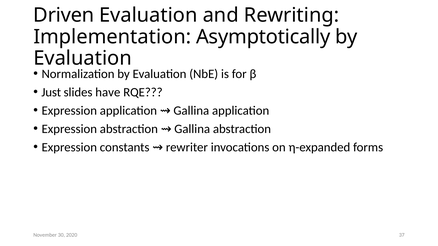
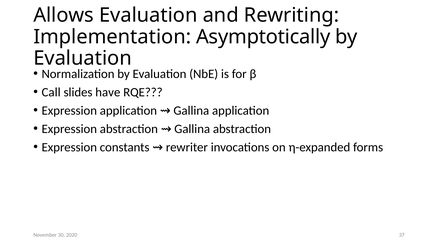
Driven: Driven -> Allows
Just: Just -> Call
